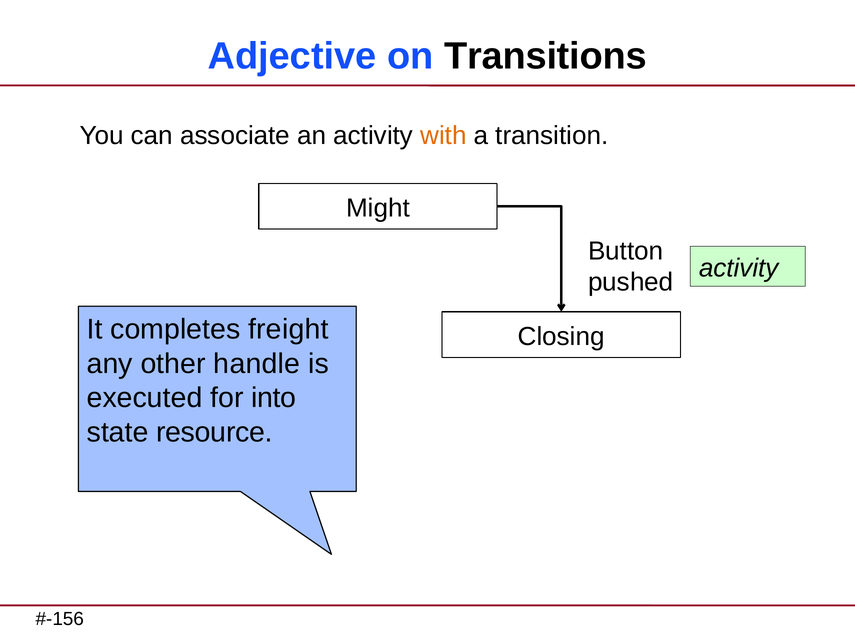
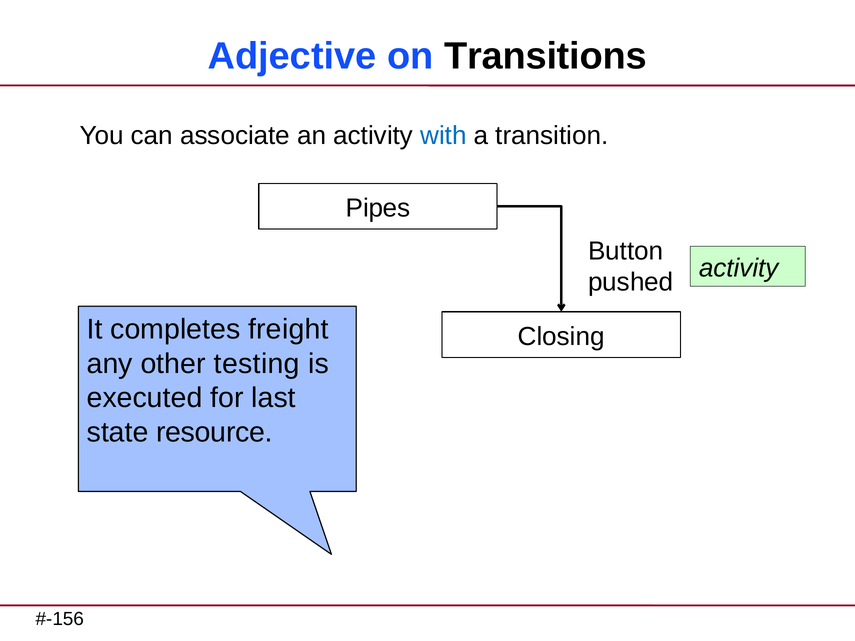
with colour: orange -> blue
Might: Might -> Pipes
handle: handle -> testing
into: into -> last
